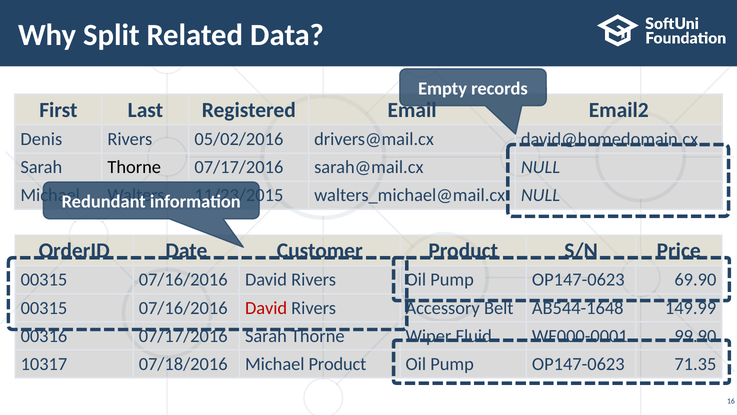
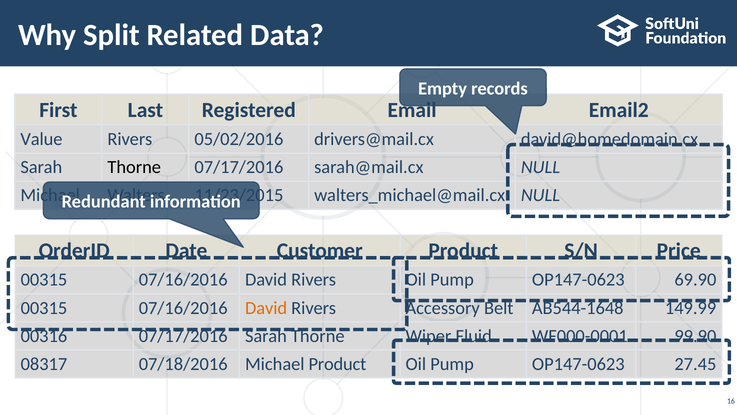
Denis: Denis -> Value
David at (266, 308) colour: red -> orange
10317: 10317 -> 08317
71.35: 71.35 -> 27.45
